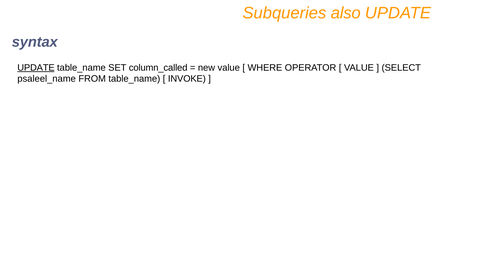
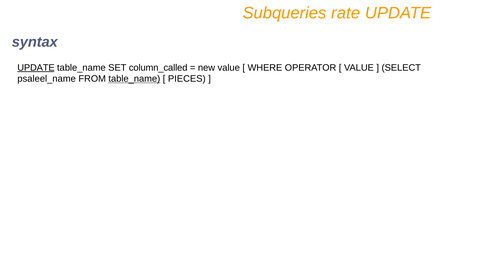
also: also -> rate
table_name at (134, 79) underline: none -> present
INVOKE: INVOKE -> PIECES
